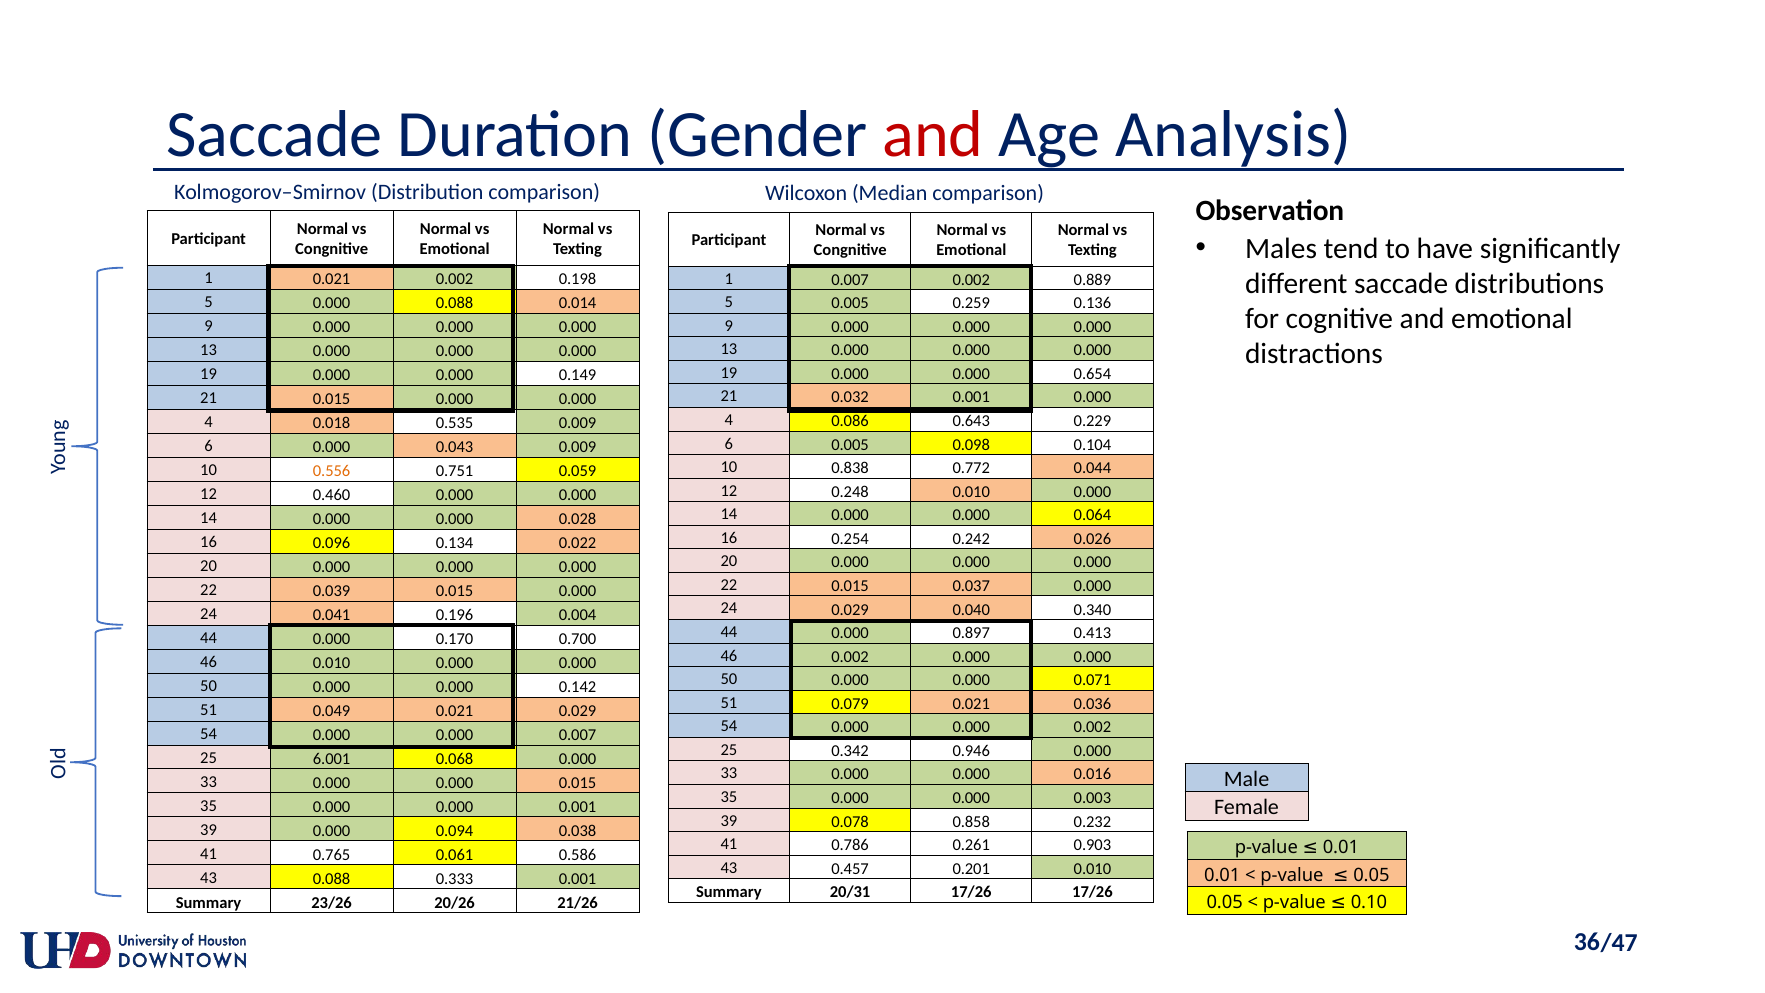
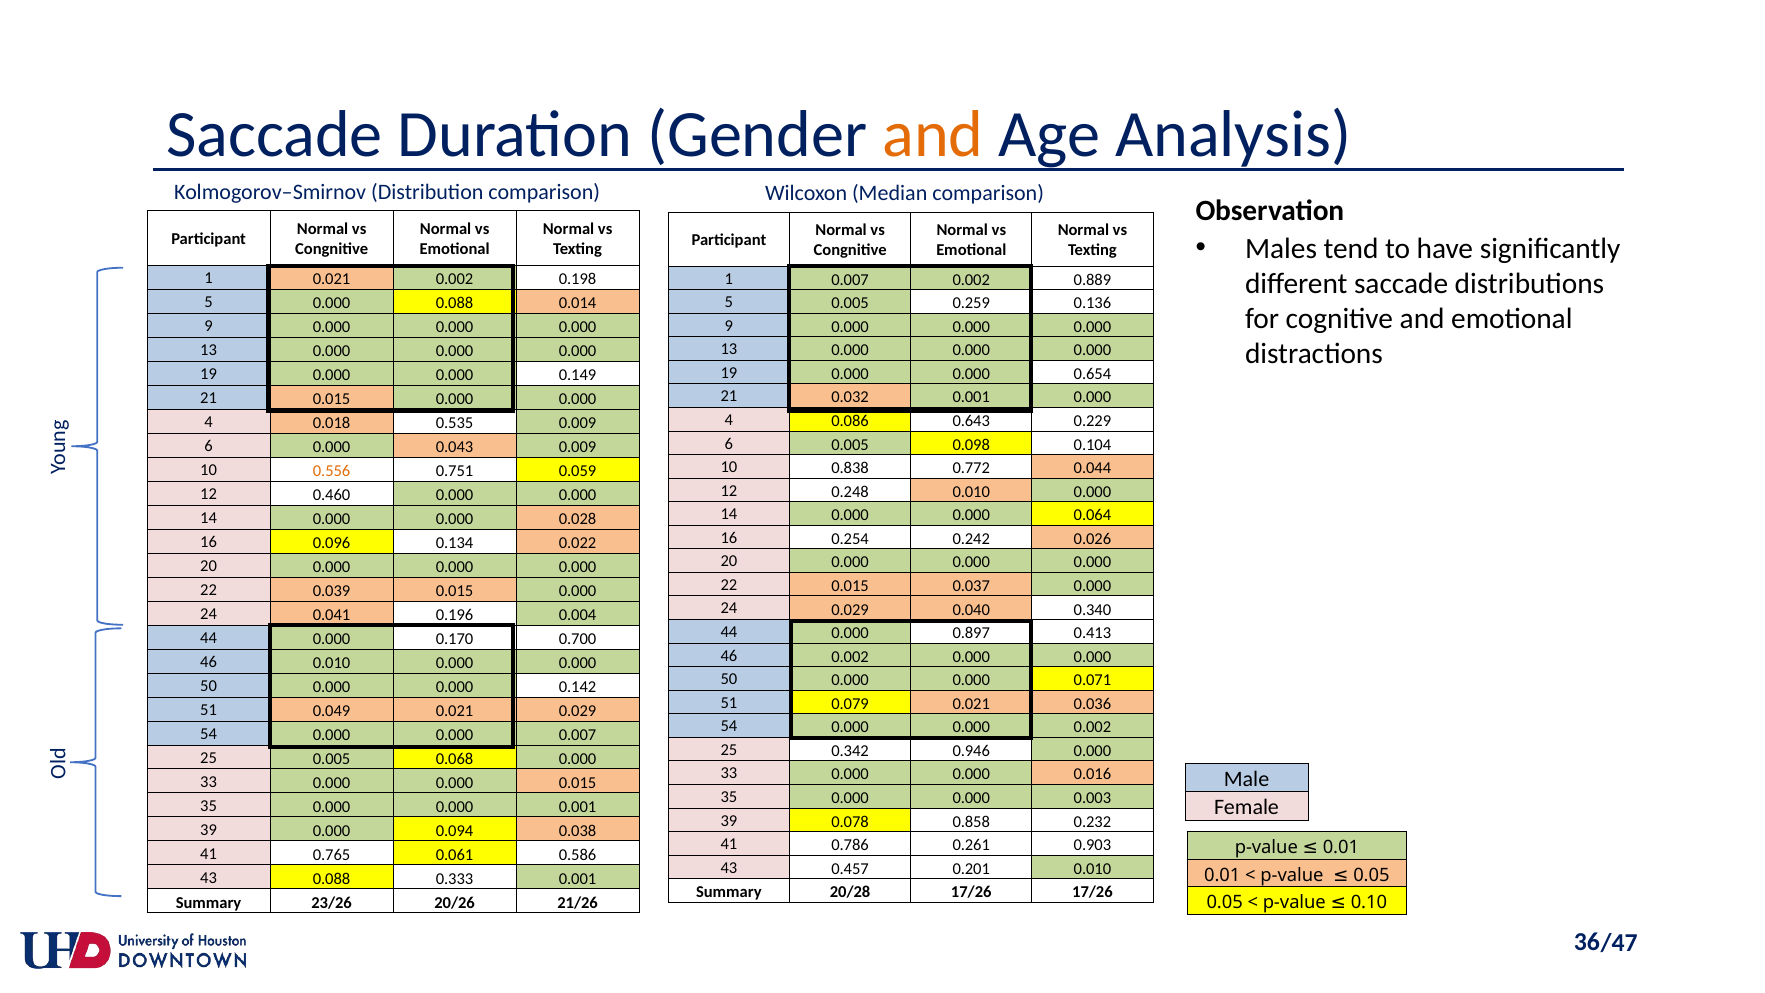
and at (933, 134) colour: red -> orange
25 6.001: 6.001 -> 0.005
20/31: 20/31 -> 20/28
